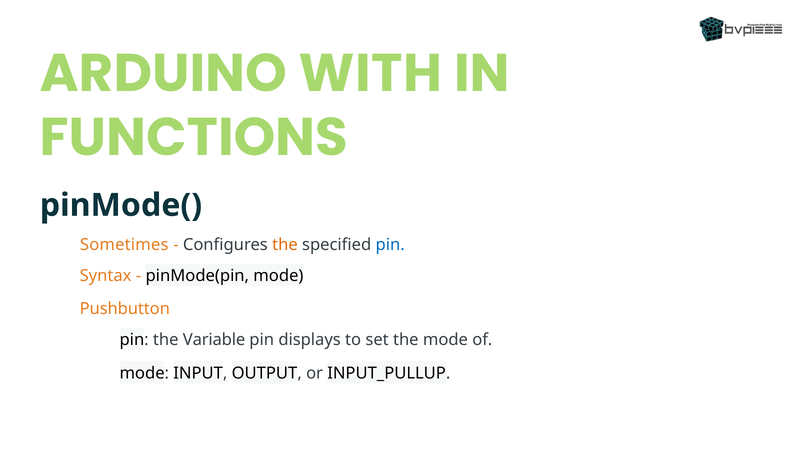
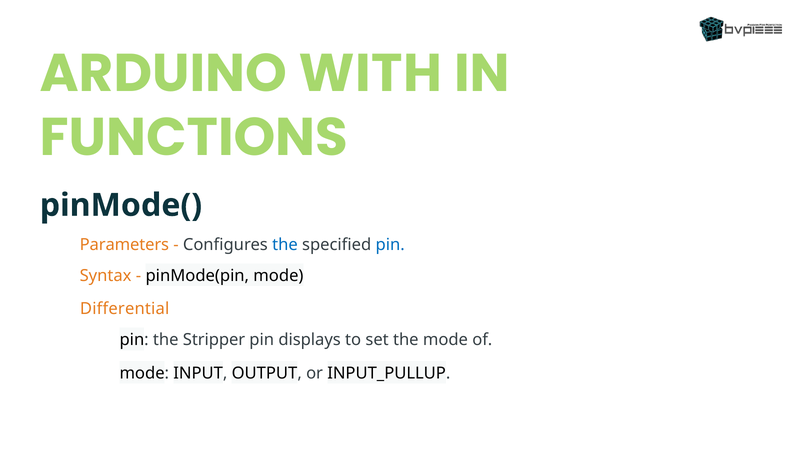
Sometimes: Sometimes -> Parameters
the at (285, 244) colour: orange -> blue
Pushbutton: Pushbutton -> Differential
Variable: Variable -> Stripper
